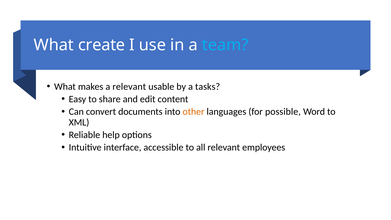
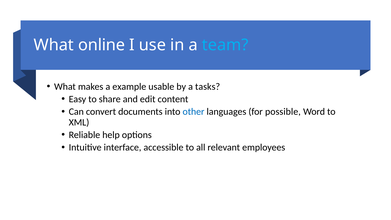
create: create -> online
a relevant: relevant -> example
other colour: orange -> blue
